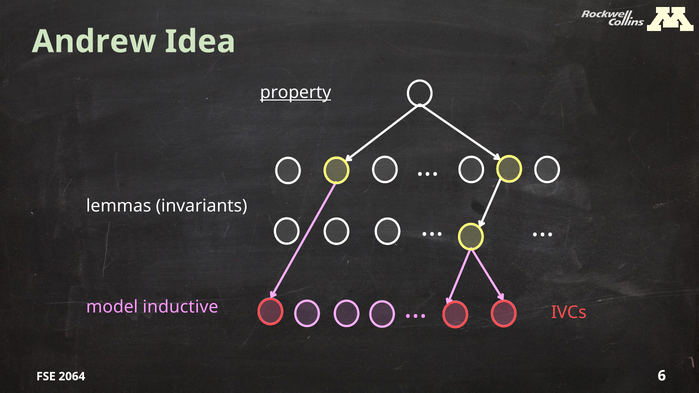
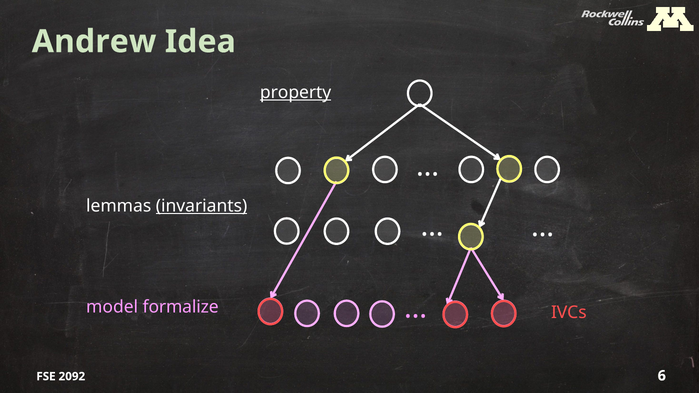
invariants underline: none -> present
inductive: inductive -> formalize
2064: 2064 -> 2092
